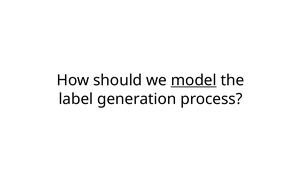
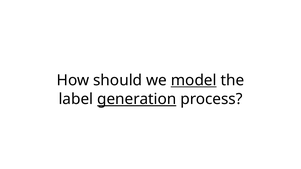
generation underline: none -> present
